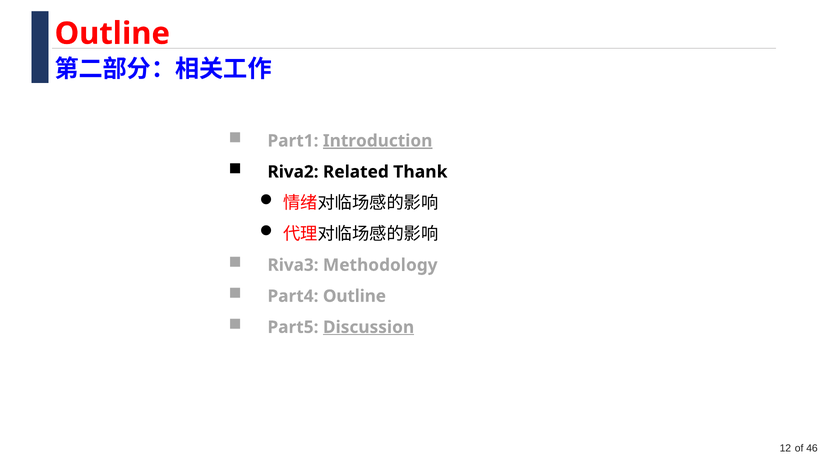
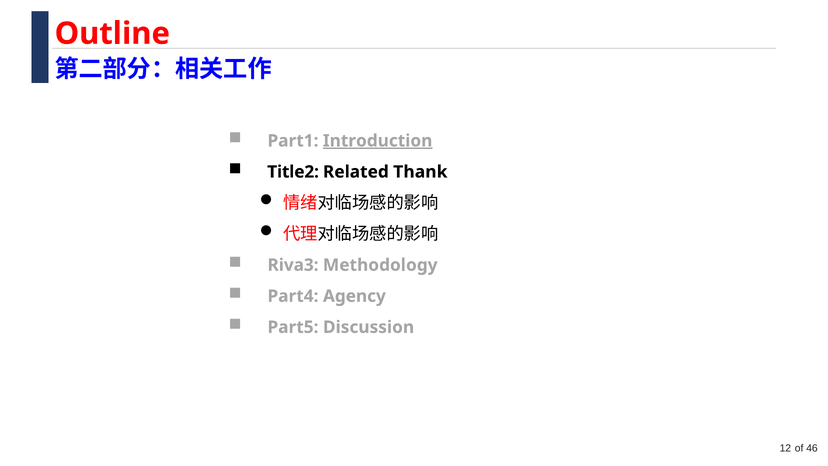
Riva2: Riva2 -> Title2
Part4 Outline: Outline -> Agency
Discussion underline: present -> none
